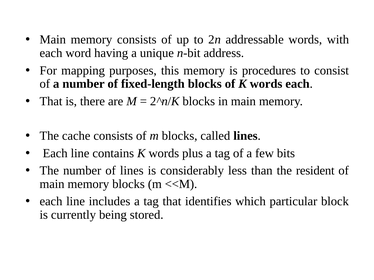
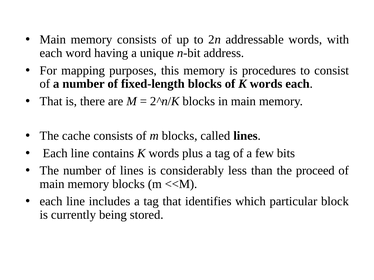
resident: resident -> proceed
